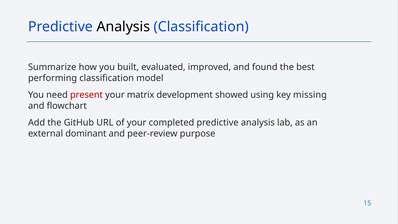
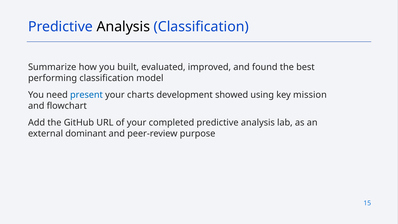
present colour: red -> blue
matrix: matrix -> charts
missing: missing -> mission
